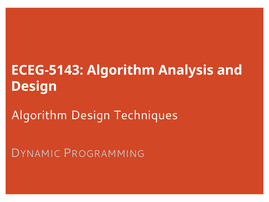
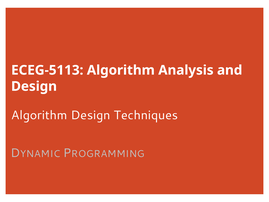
ECEG-5143: ECEG-5143 -> ECEG-5113
